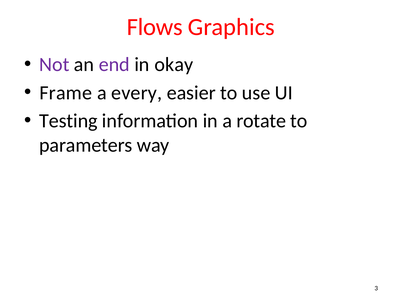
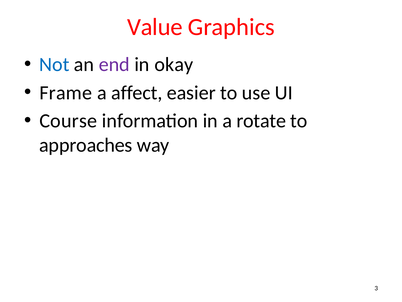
Flows: Flows -> Value
Not colour: purple -> blue
every: every -> affect
Testing: Testing -> Course
parameters: parameters -> approaches
